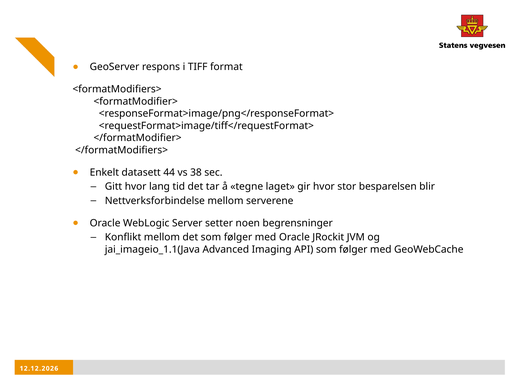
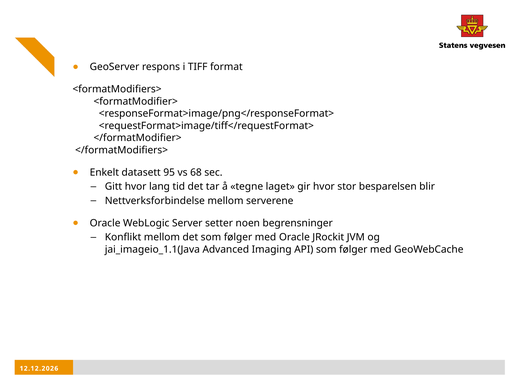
44: 44 -> 95
38: 38 -> 68
